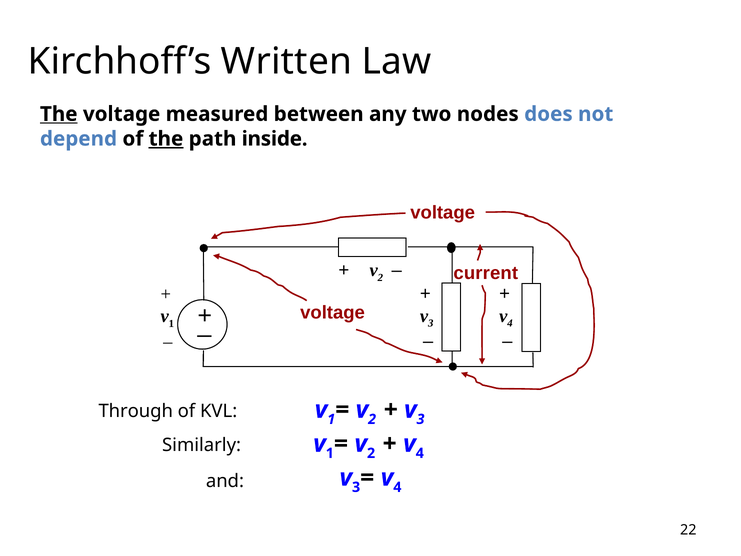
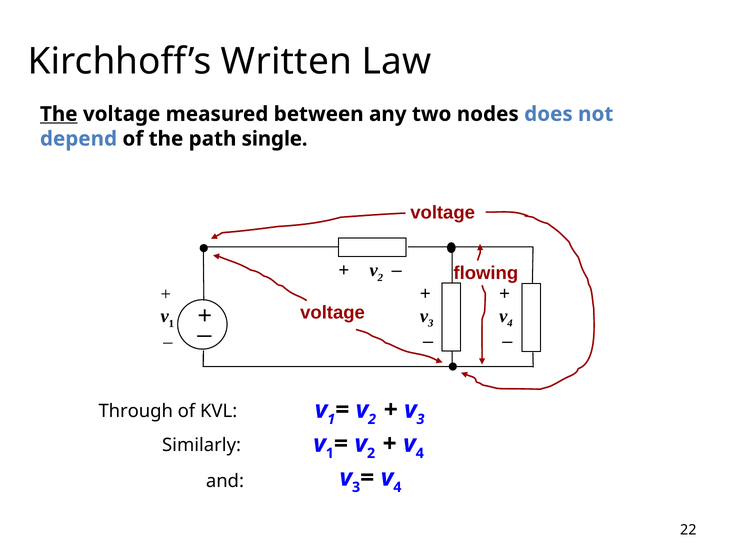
the at (166, 139) underline: present -> none
inside: inside -> single
current: current -> flowing
